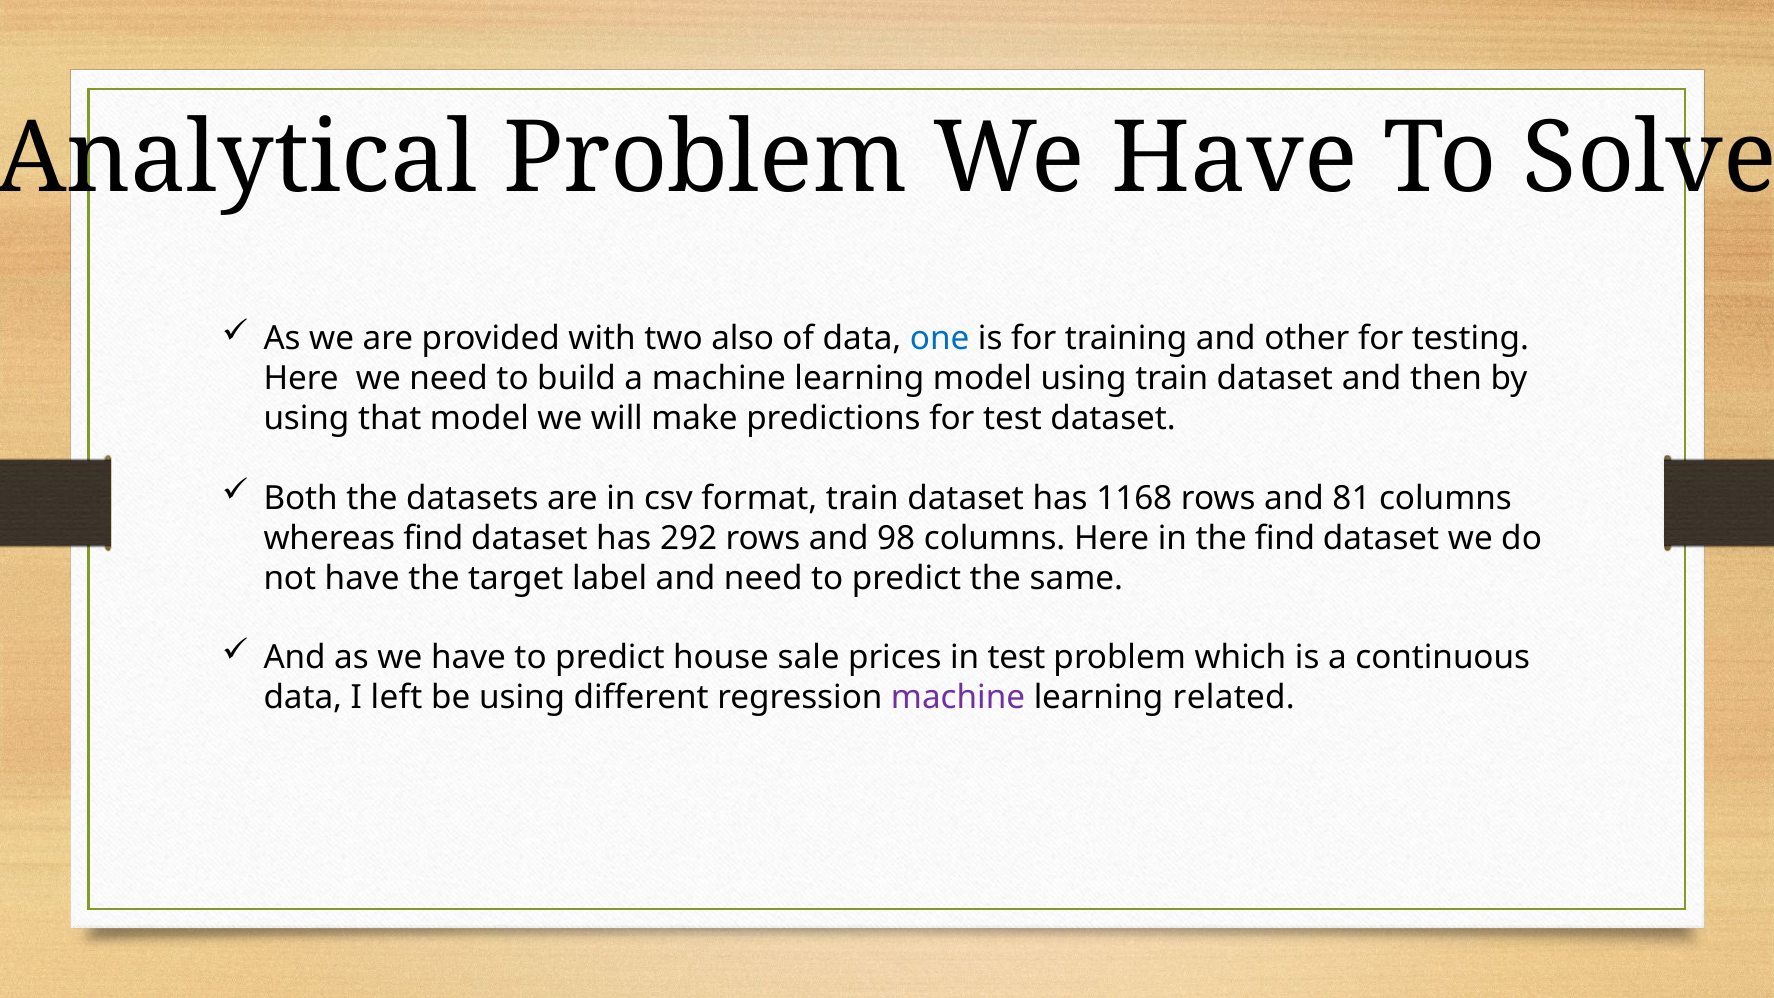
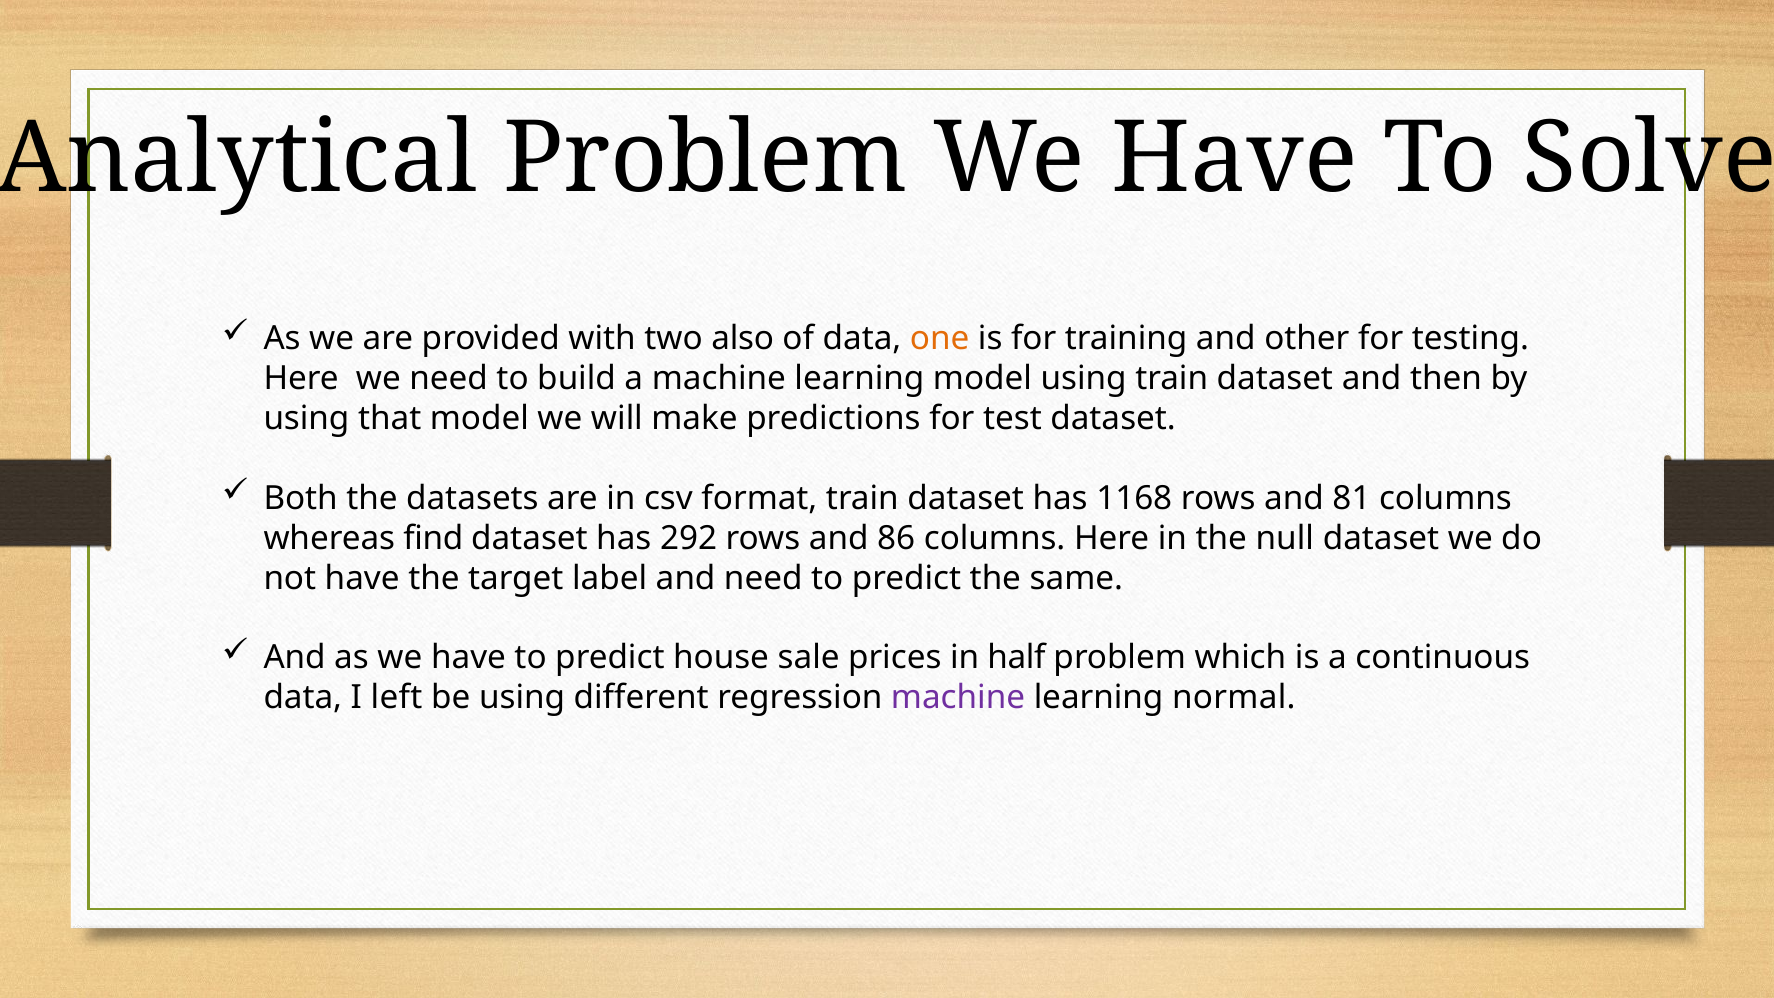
one colour: blue -> orange
98: 98 -> 86
the find: find -> null
in test: test -> half
related: related -> normal
